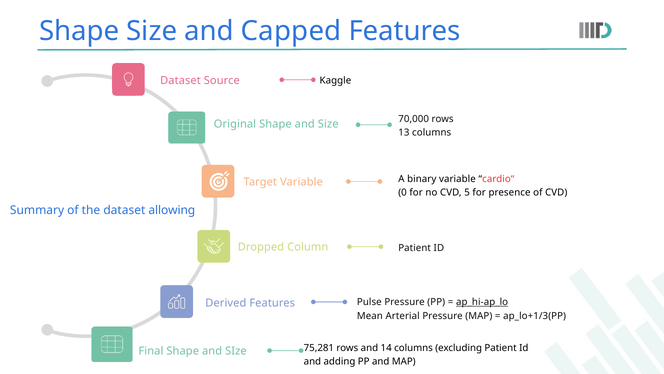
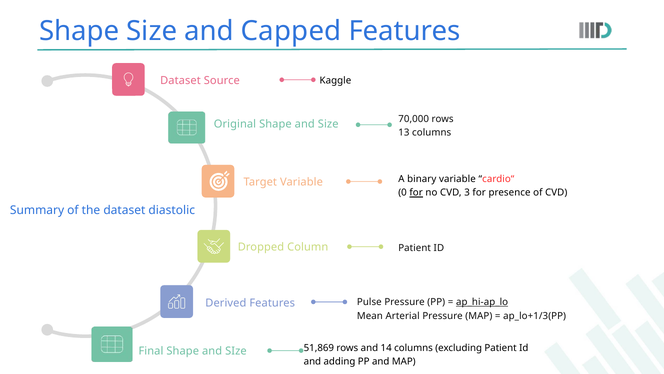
for at (416, 193) underline: none -> present
5: 5 -> 3
allowing: allowing -> diastolic
75,281: 75,281 -> 51,869
